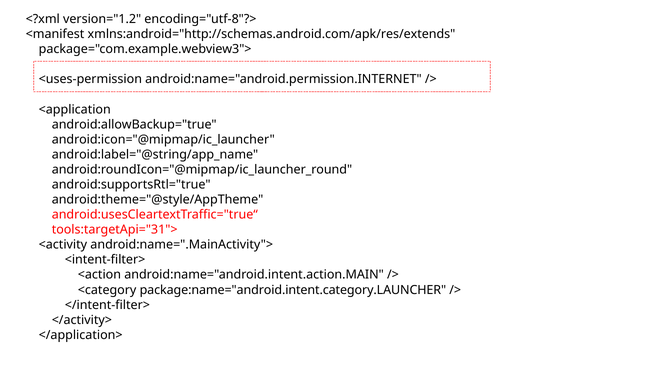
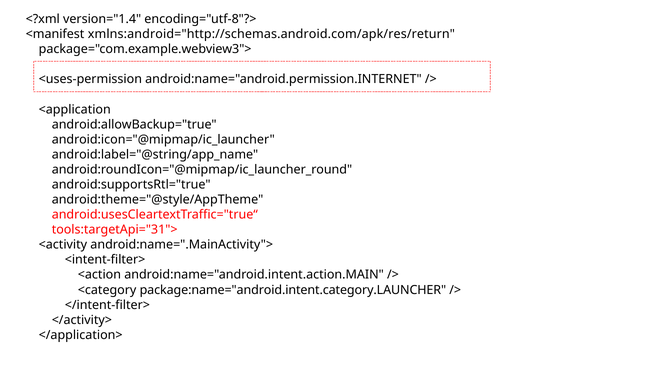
version="1.2: version="1.2 -> version="1.4
xmlns:android="http://schemas.android.com/apk/res/extends: xmlns:android="http://schemas.android.com/apk/res/extends -> xmlns:android="http://schemas.android.com/apk/res/return
